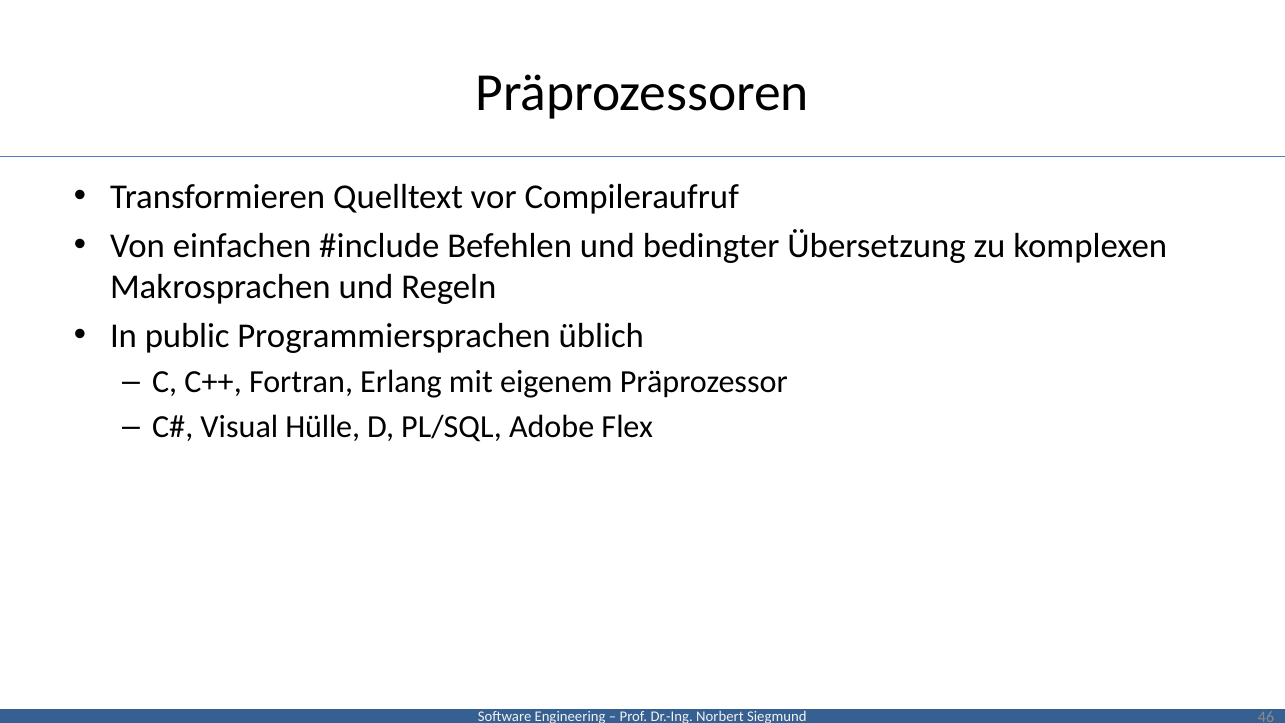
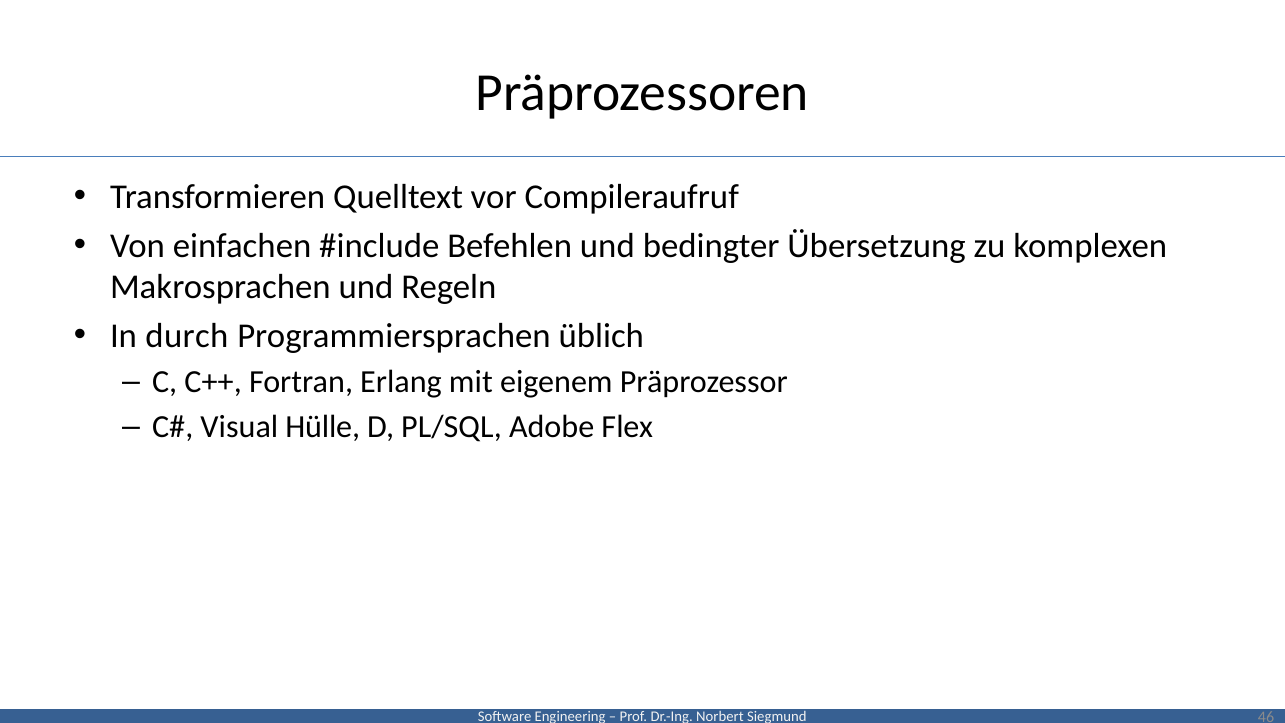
public: public -> durch
